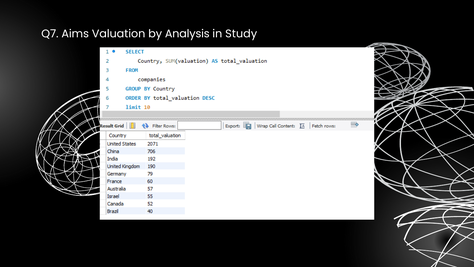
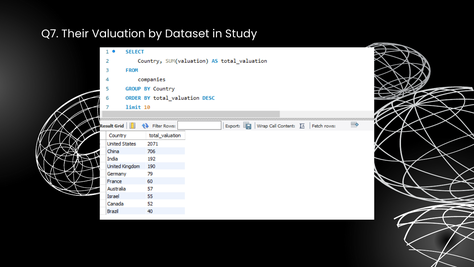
Aims: Aims -> Their
Analysis: Analysis -> Dataset
